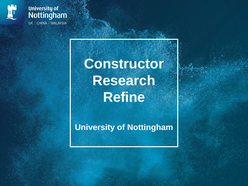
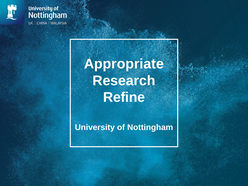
Constructor: Constructor -> Appropriate
